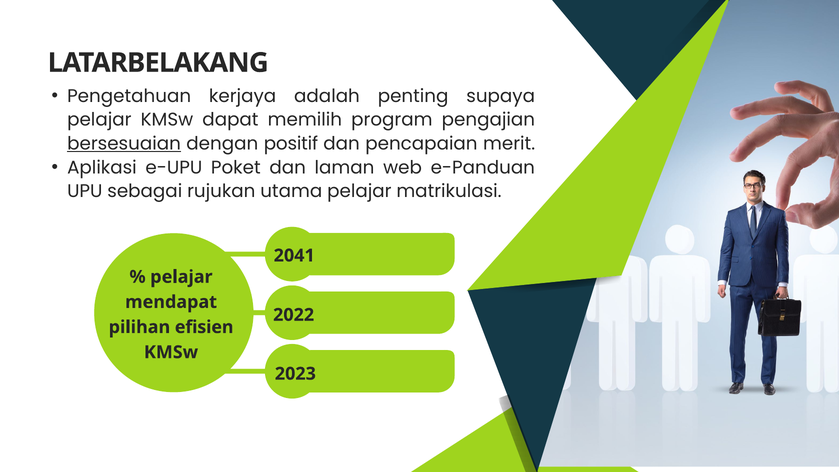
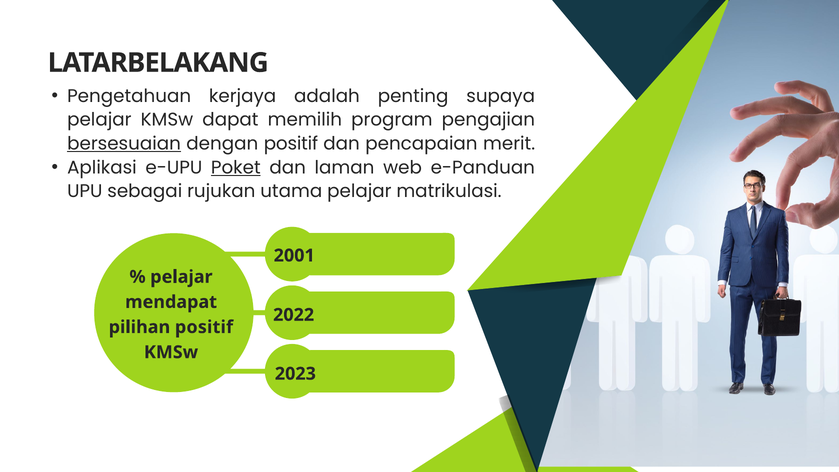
Poket underline: none -> present
2041: 2041 -> 2001
pilihan efisien: efisien -> positif
